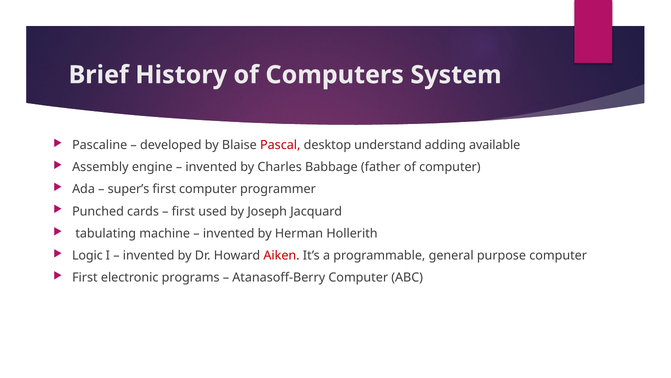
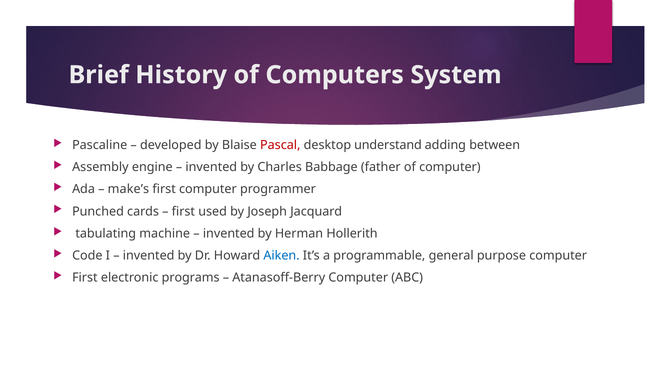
available: available -> between
super’s: super’s -> make’s
Logic: Logic -> Code
Aiken colour: red -> blue
